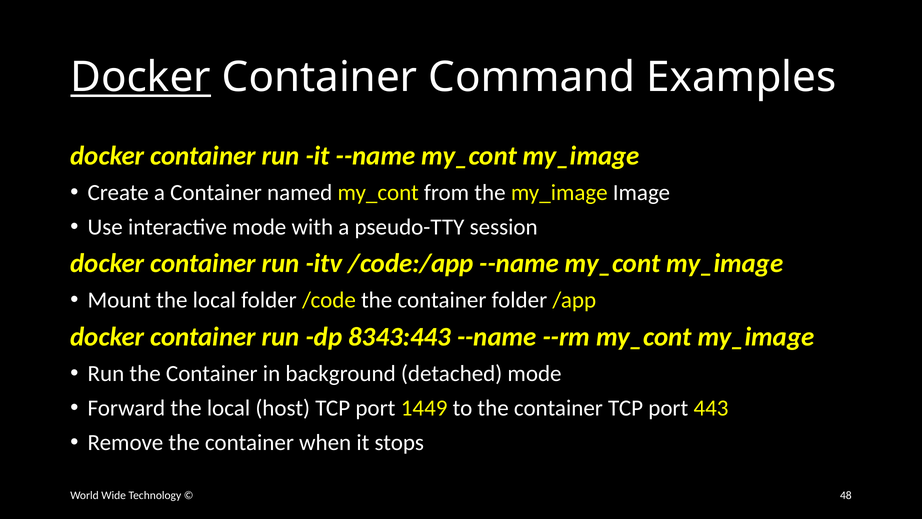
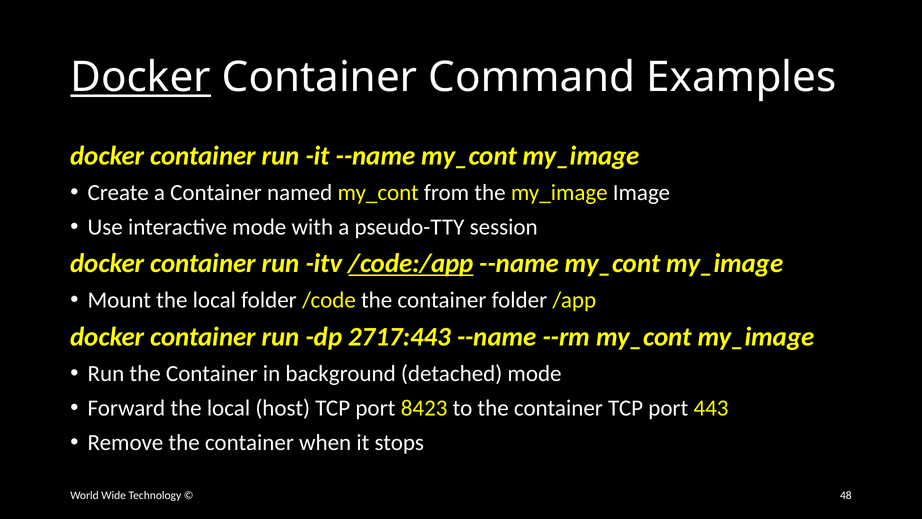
/code:/app underline: none -> present
8343:443: 8343:443 -> 2717:443
1449: 1449 -> 8423
